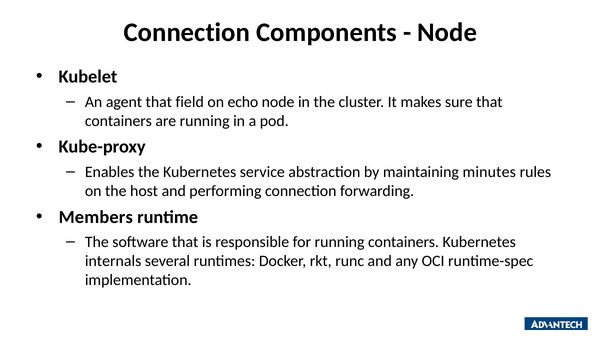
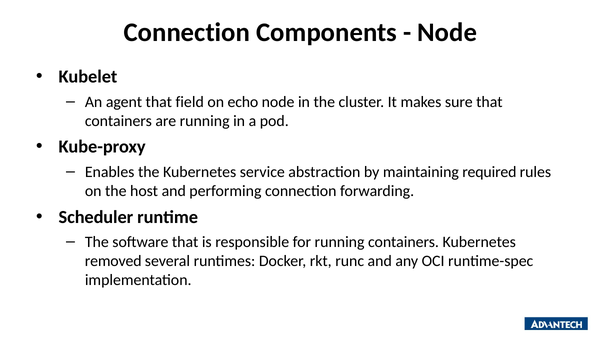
minutes: minutes -> required
Members: Members -> Scheduler
internals: internals -> removed
